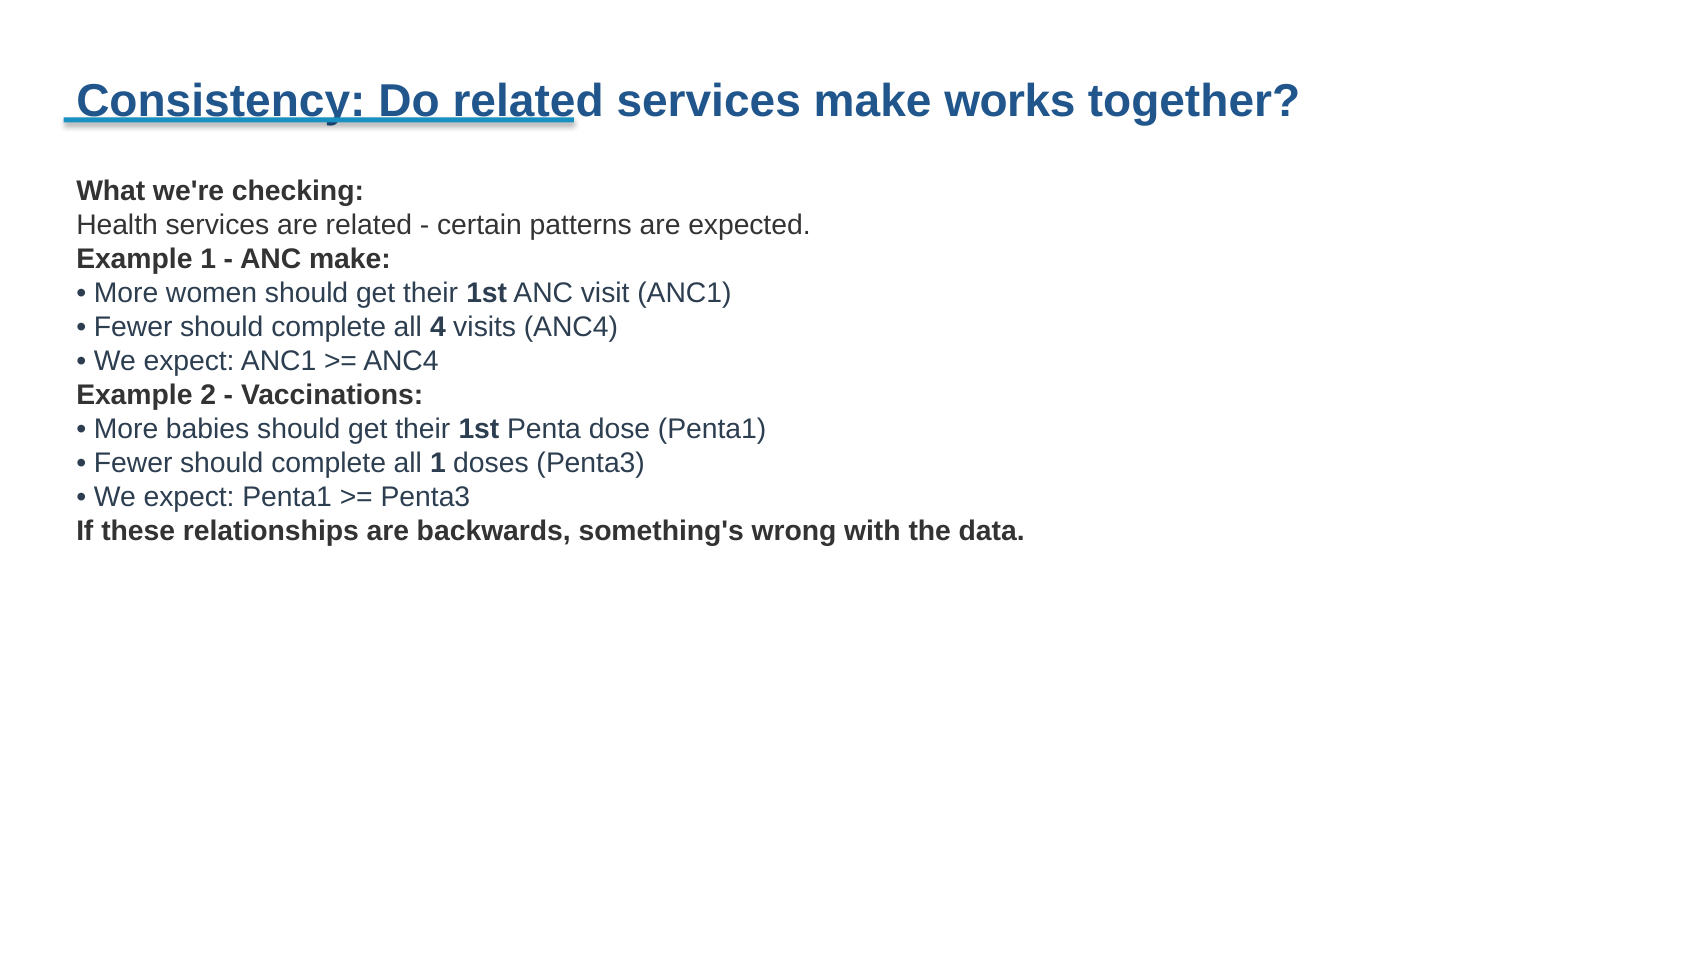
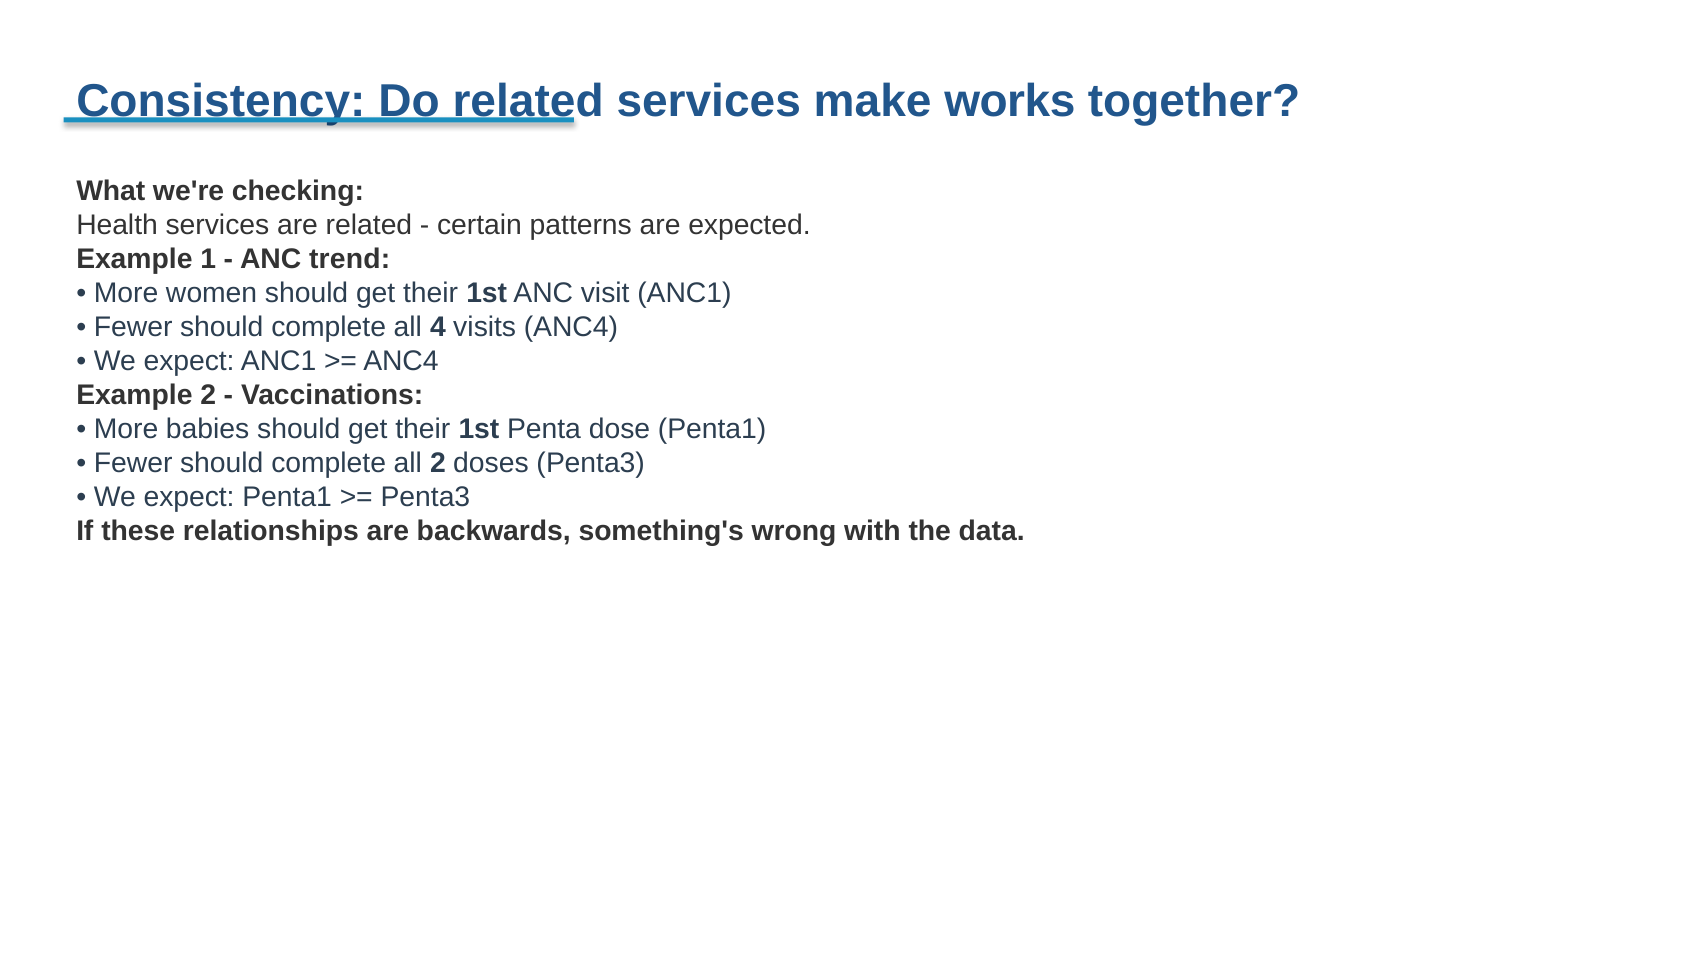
ANC make: make -> trend
all 1: 1 -> 2
